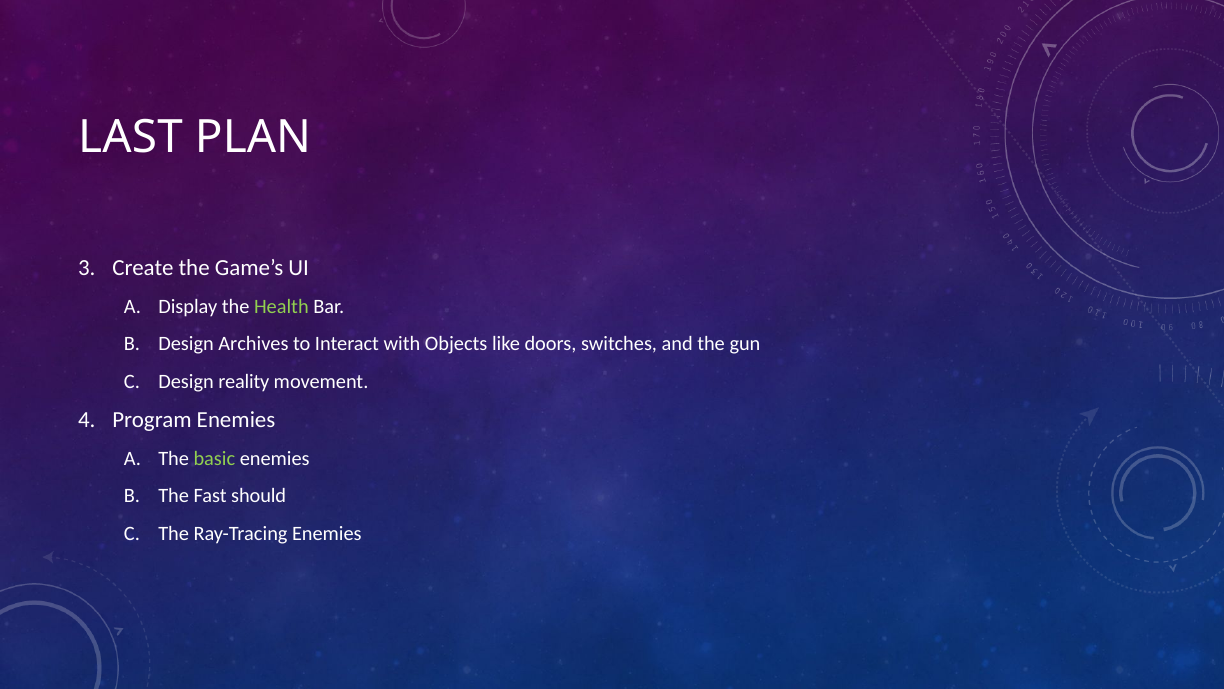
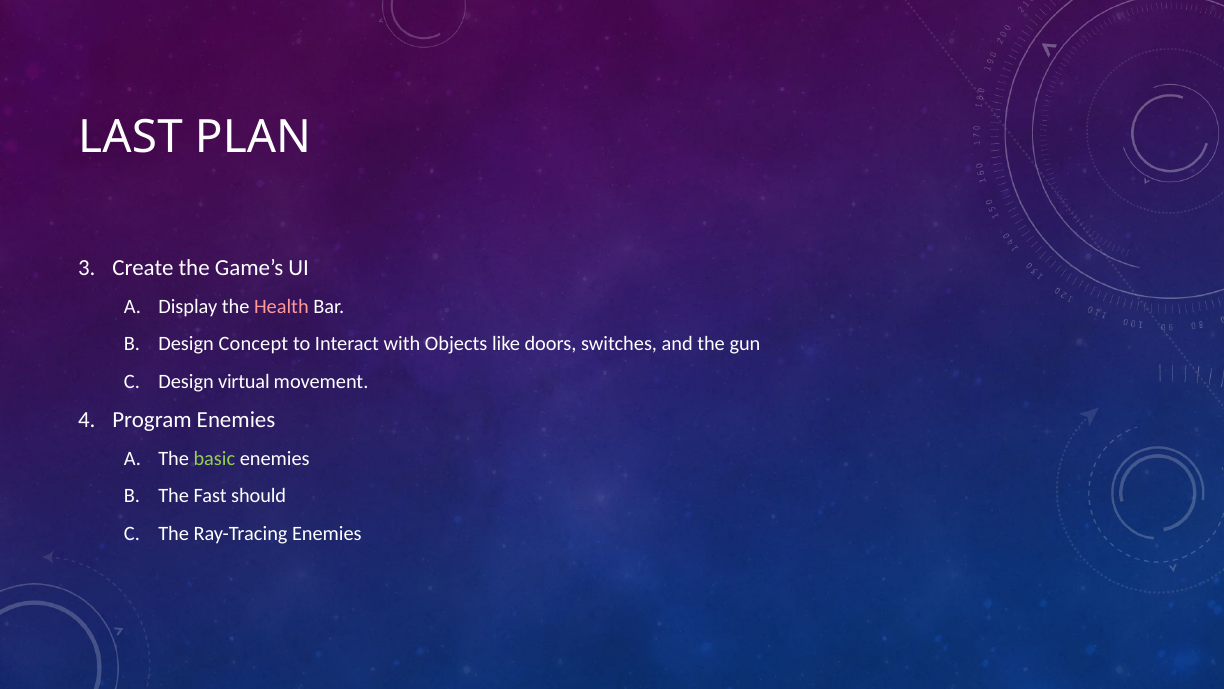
Health colour: light green -> pink
Archives: Archives -> Concept
reality: reality -> virtual
